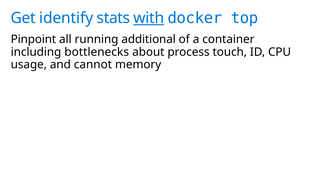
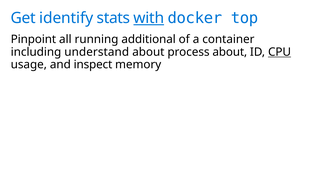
bottlenecks: bottlenecks -> understand
process touch: touch -> about
CPU underline: none -> present
cannot: cannot -> inspect
